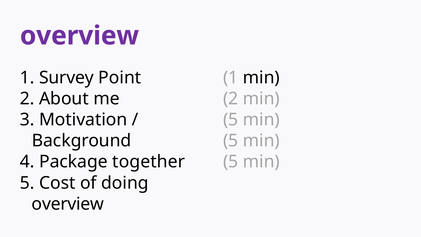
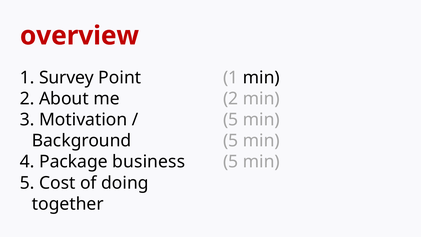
overview at (79, 36) colour: purple -> red
together: together -> business
overview at (68, 204): overview -> together
